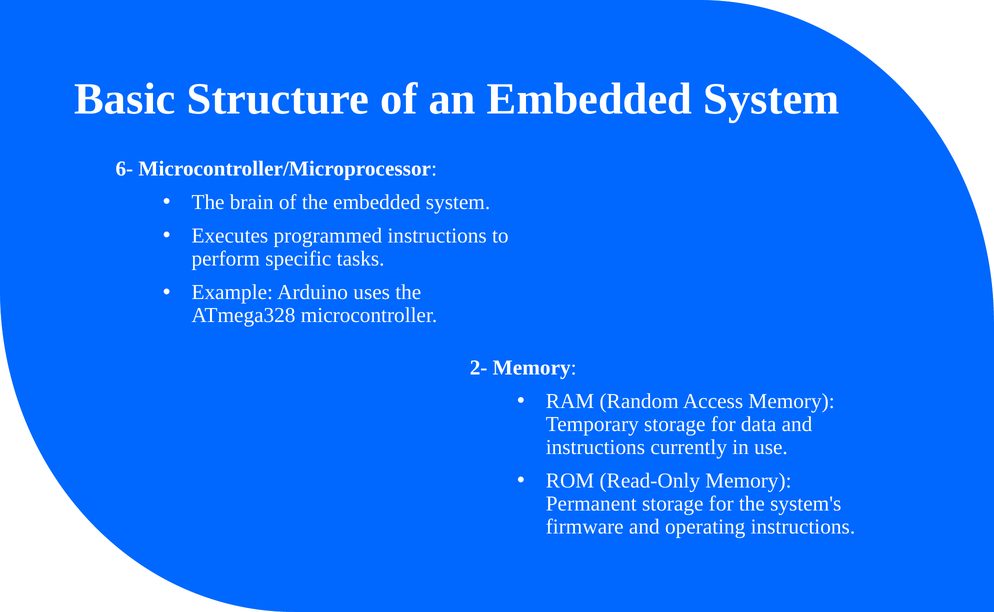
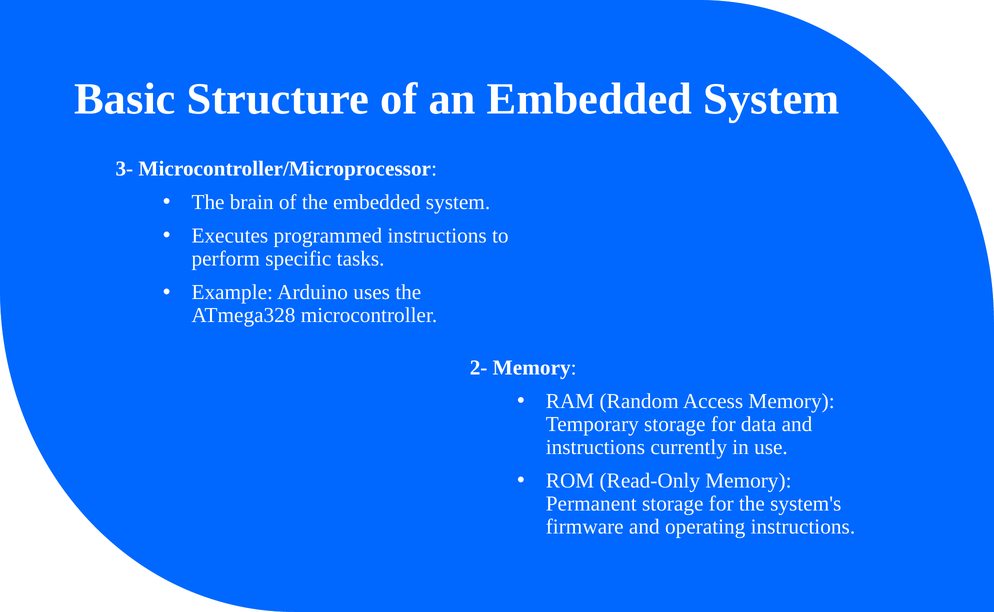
6-: 6- -> 3-
